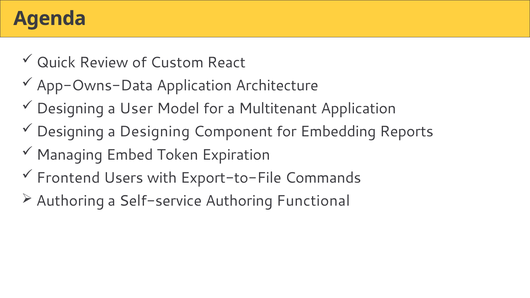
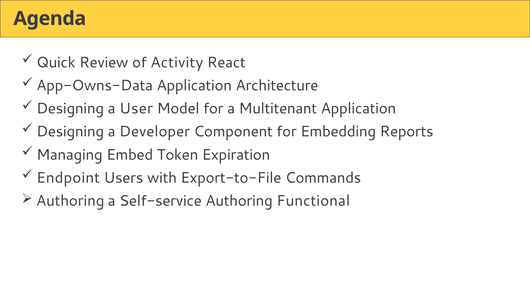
Custom: Custom -> Activity
a Designing: Designing -> Developer
Frontend: Frontend -> Endpoint
